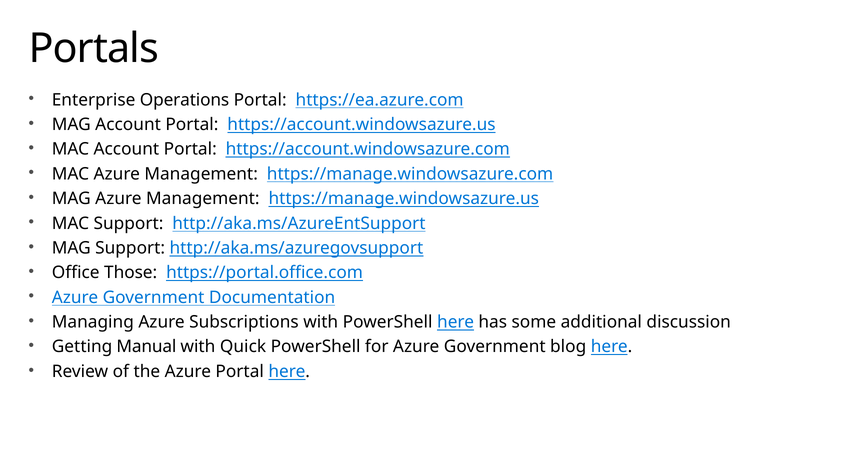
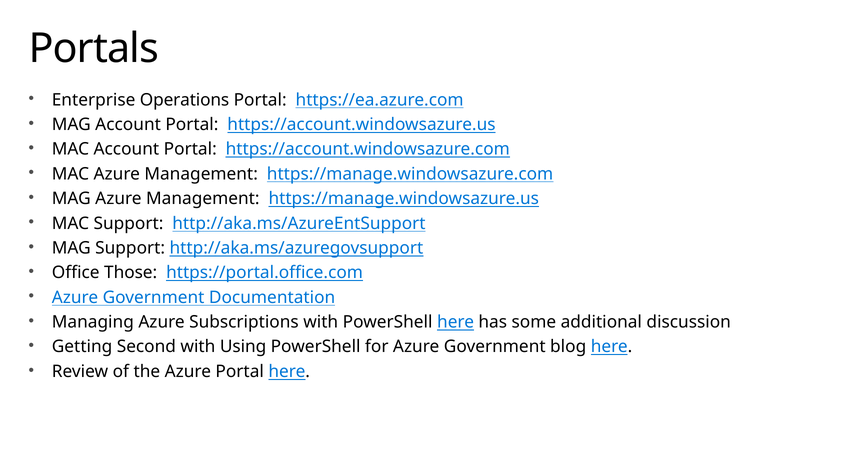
Manual: Manual -> Second
Quick: Quick -> Using
